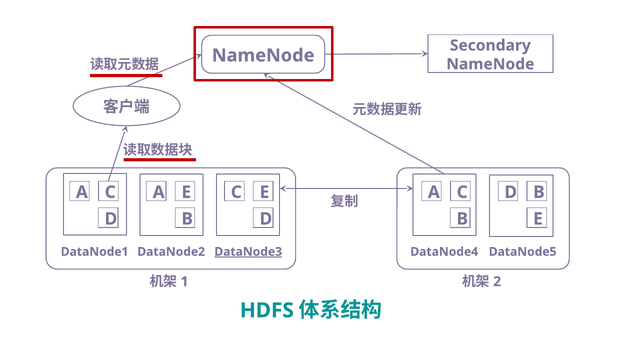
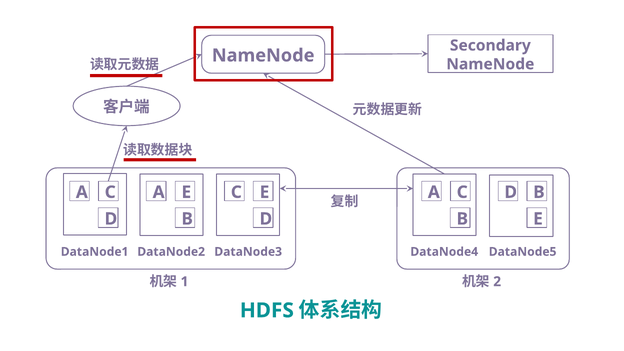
DataNode3 underline: present -> none
